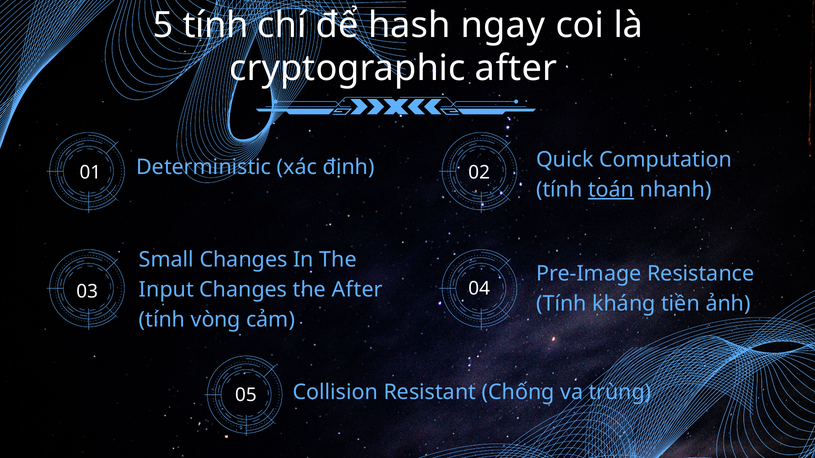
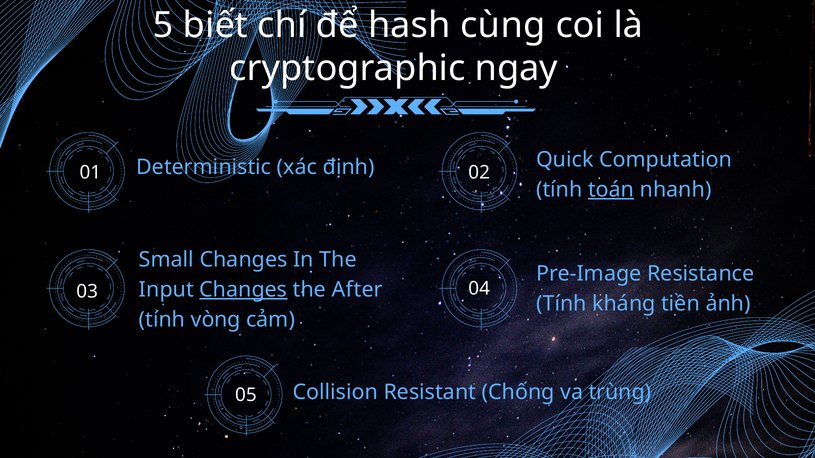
5 tính: tính -> biết
ngay: ngay -> cùng
cryptographic after: after -> ngay
Changes at (243, 290) underline: none -> present
